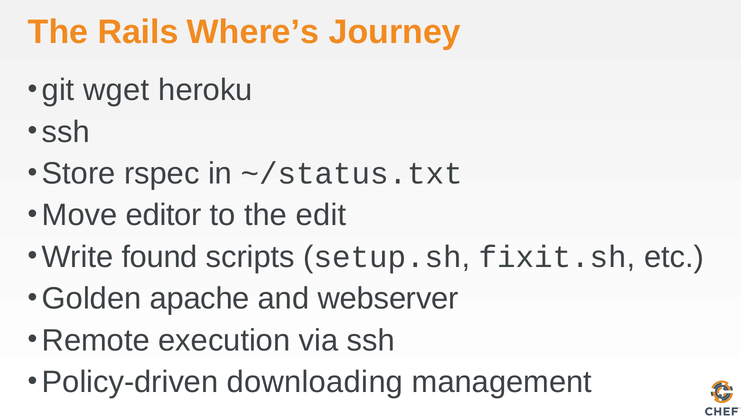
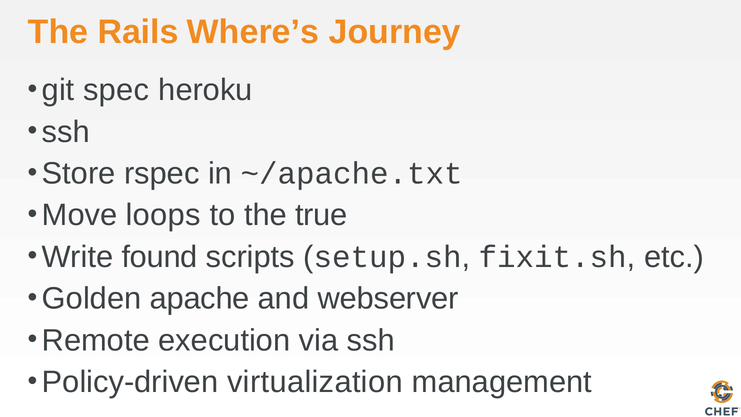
wget: wget -> spec
~/status.txt: ~/status.txt -> ~/apache.txt
editor: editor -> loops
edit: edit -> true
downloading: downloading -> virtualization
